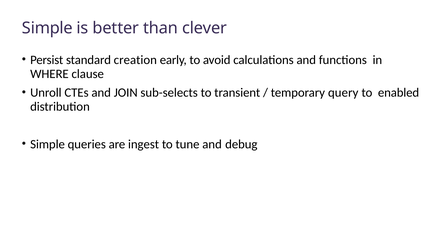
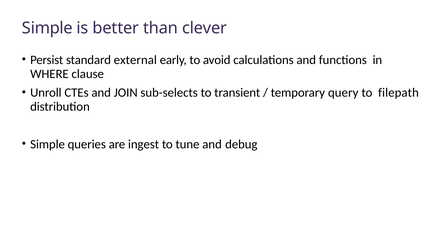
creation: creation -> external
enabled: enabled -> filepath
